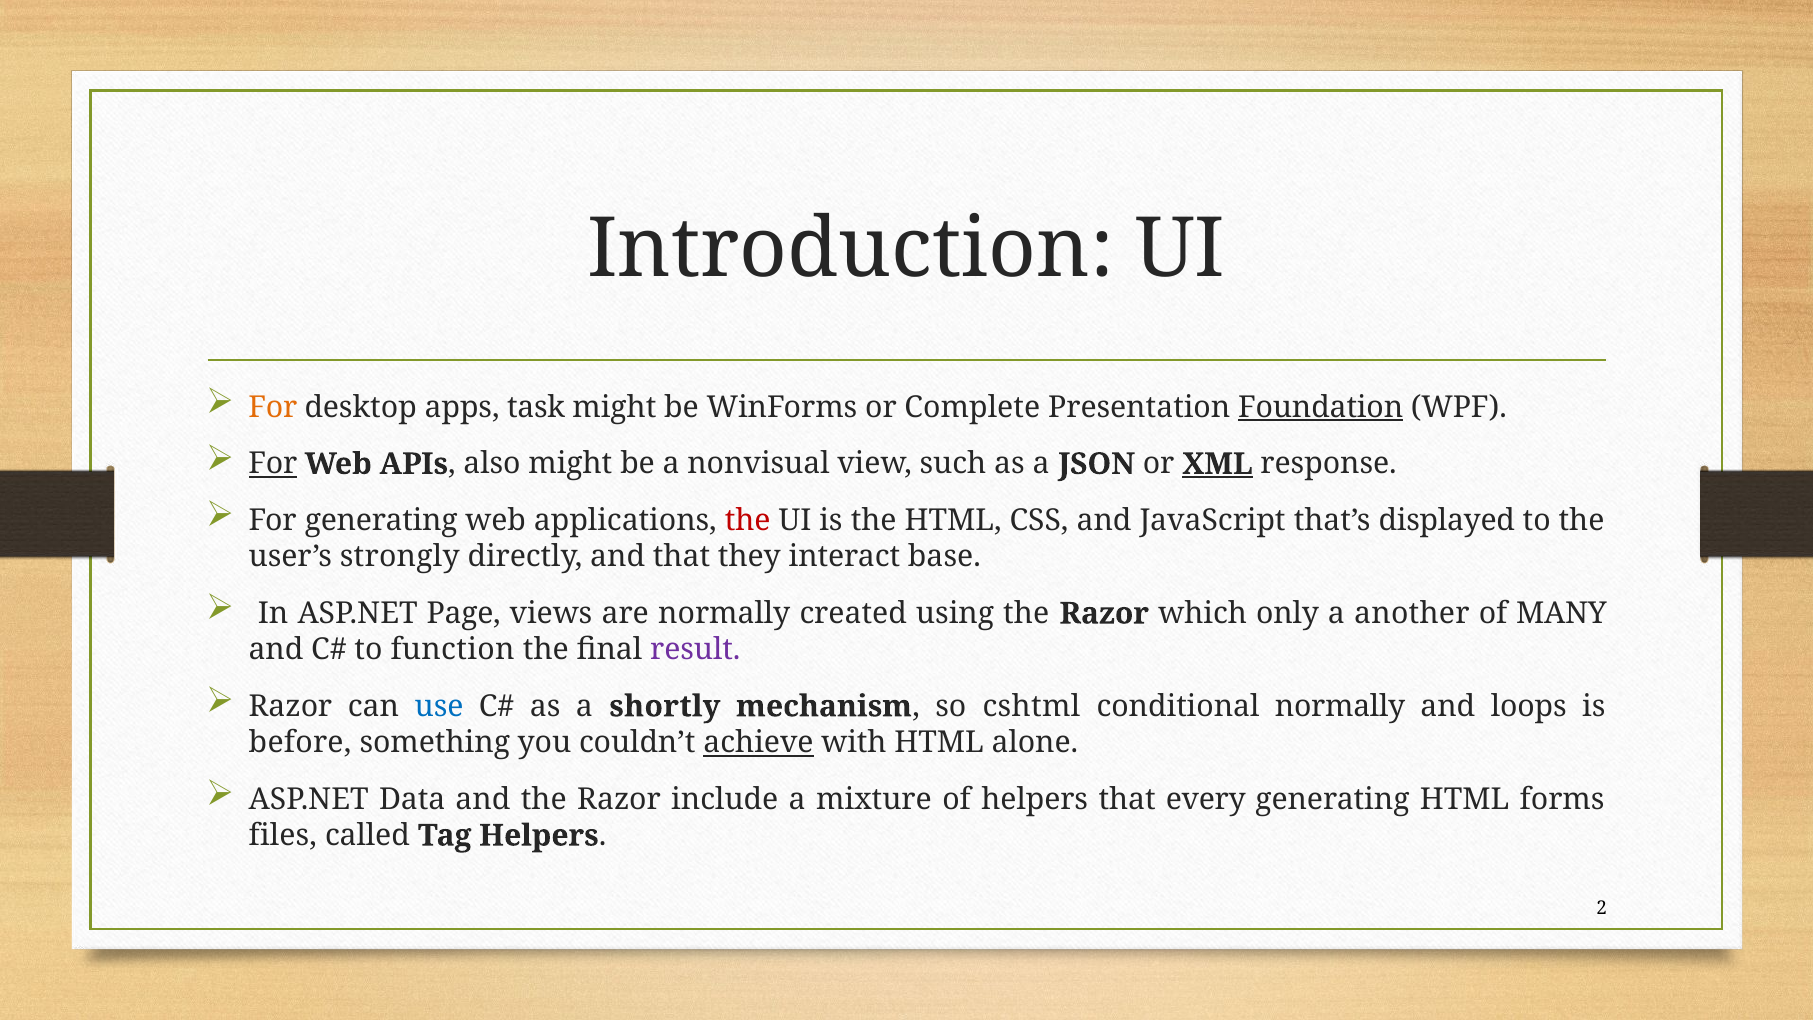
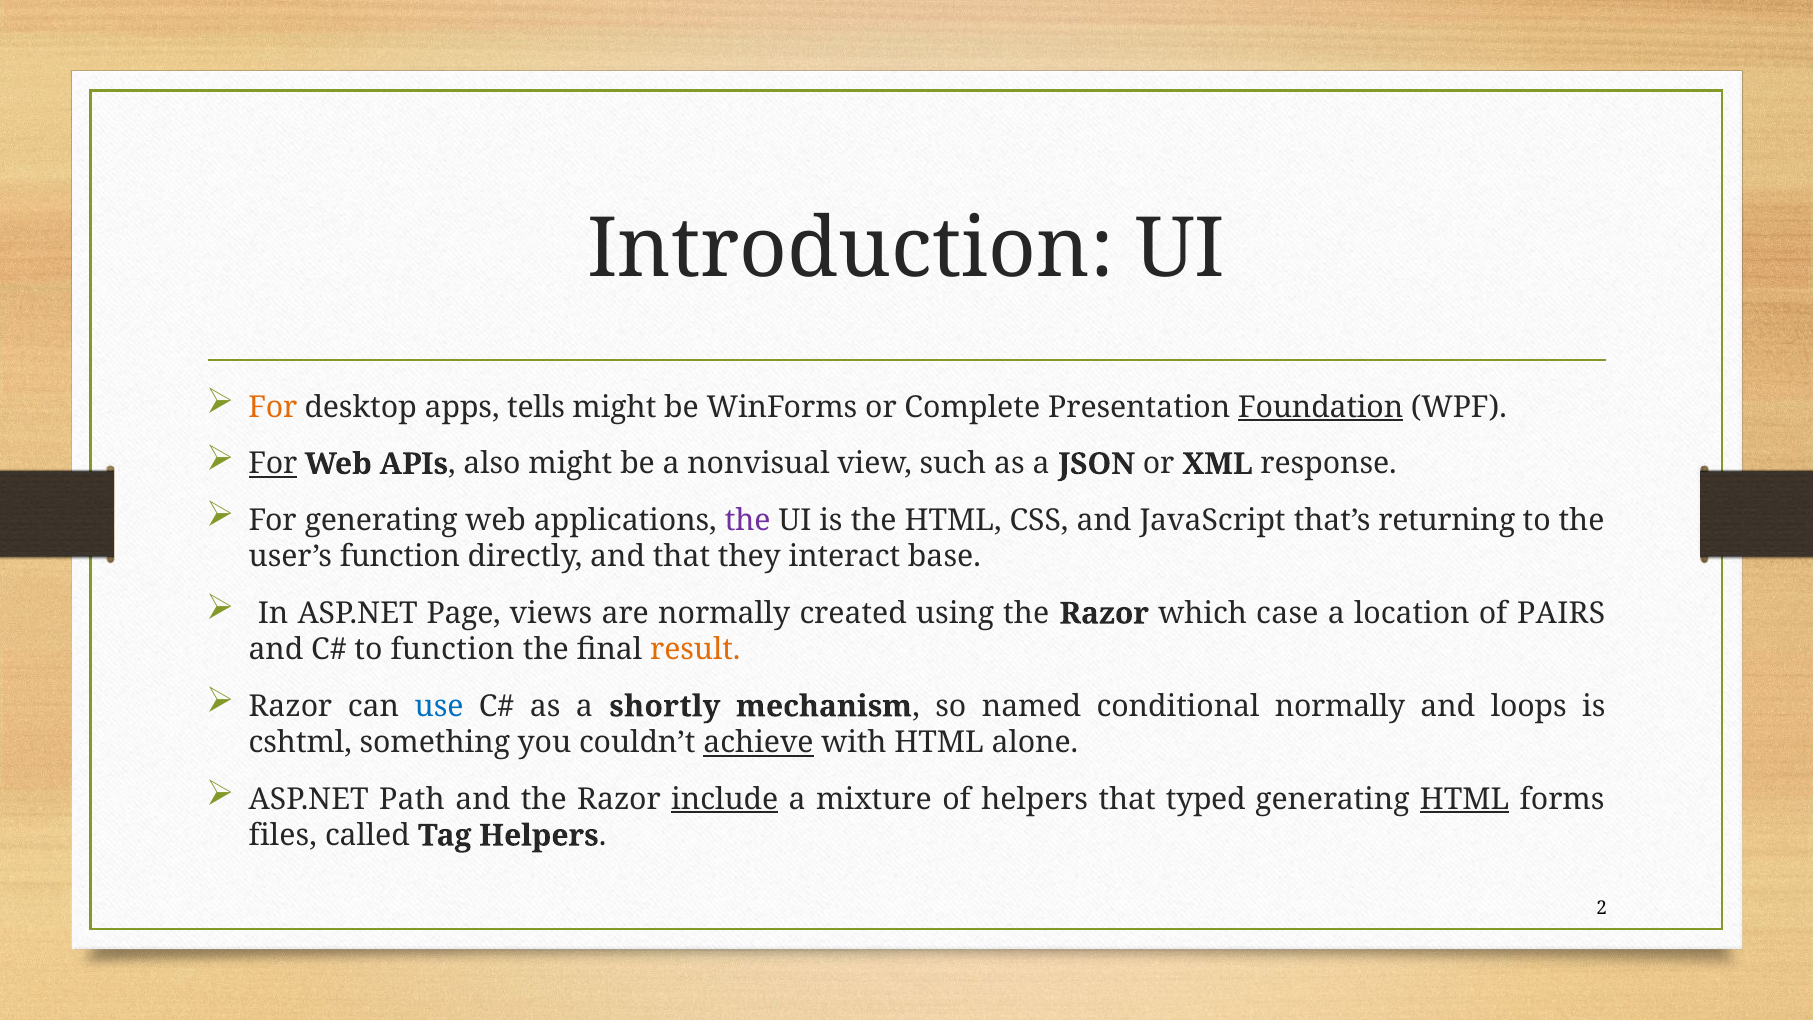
task: task -> tells
XML underline: present -> none
the at (748, 521) colour: red -> purple
displayed: displayed -> returning
user’s strongly: strongly -> function
only: only -> case
another: another -> location
MANY: MANY -> PAIRS
result colour: purple -> orange
cshtml: cshtml -> named
before: before -> cshtml
Data: Data -> Path
include underline: none -> present
every: every -> typed
HTML at (1465, 799) underline: none -> present
